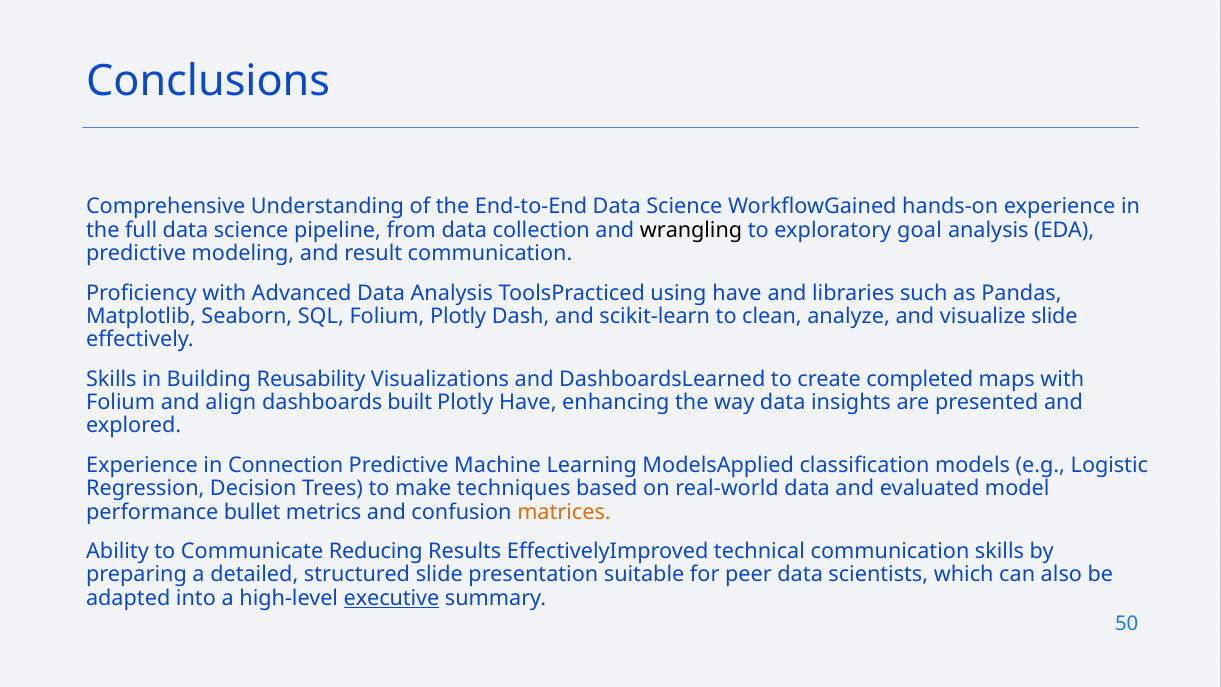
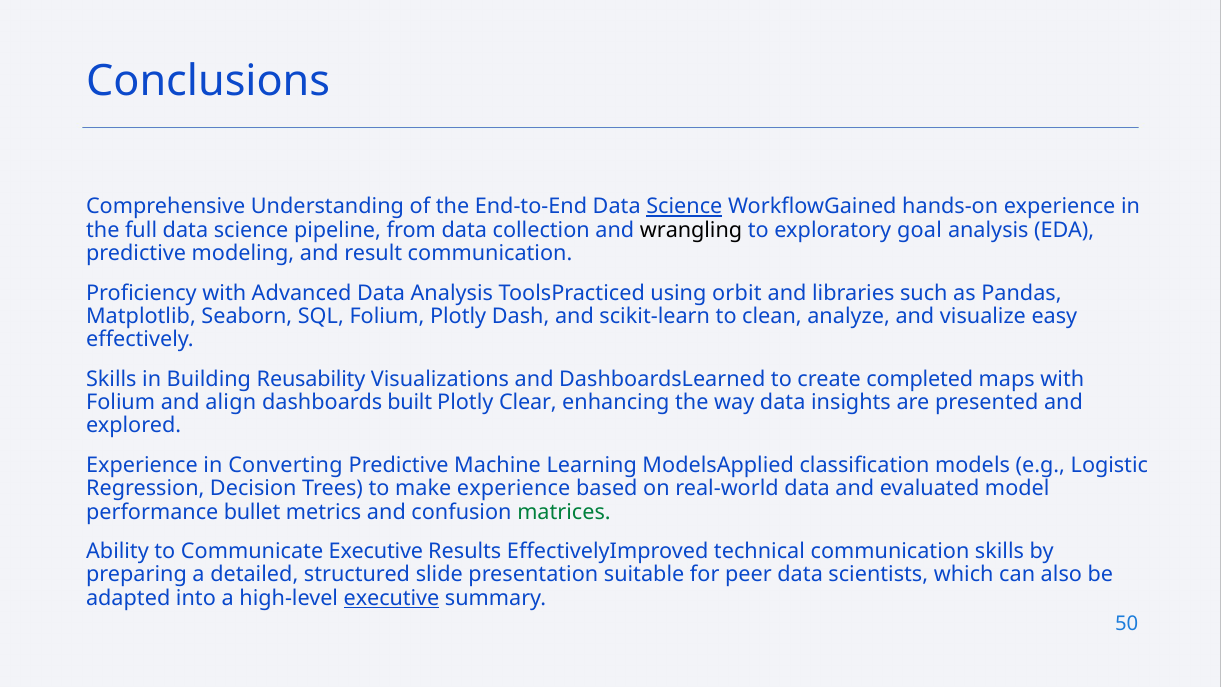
Science at (684, 207) underline: none -> present
using have: have -> orbit
visualize slide: slide -> easy
Plotly Have: Have -> Clear
Connection: Connection -> Converting
make techniques: techniques -> experience
matrices colour: orange -> green
Communicate Reducing: Reducing -> Executive
